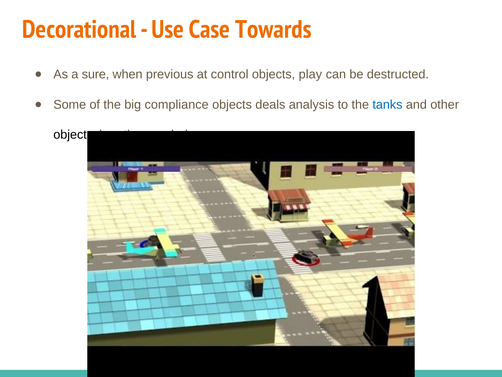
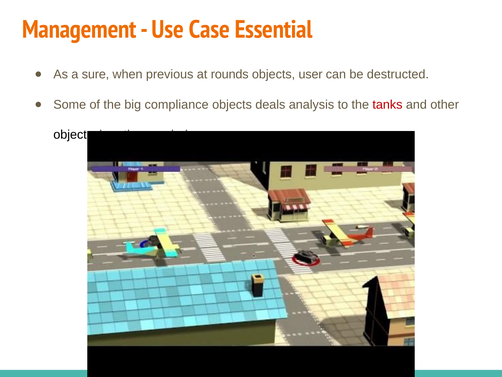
Decorational: Decorational -> Management
Towards: Towards -> Essential
control: control -> rounds
play: play -> user
tanks colour: blue -> red
